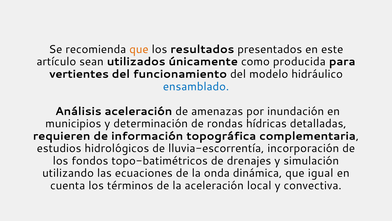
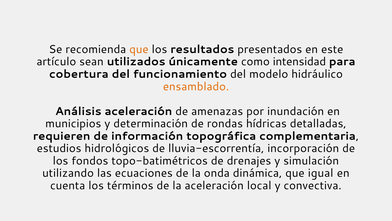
producida: producida -> intensidad
vertientes: vertientes -> cobertura
ensamblado colour: blue -> orange
